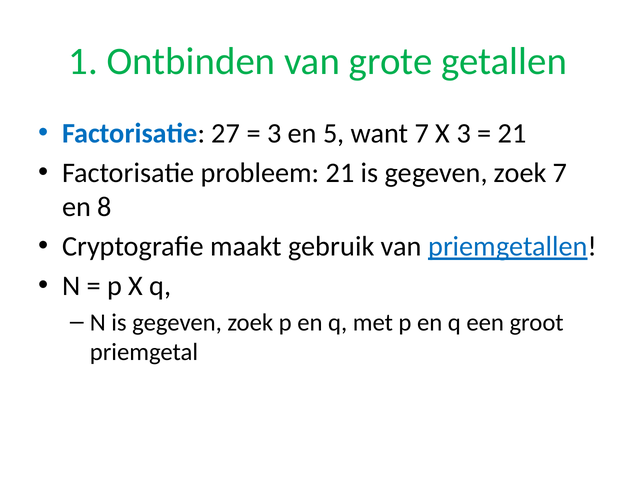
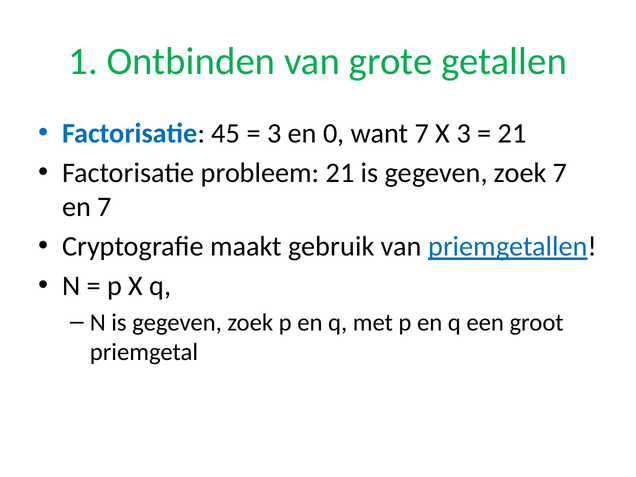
27: 27 -> 45
5: 5 -> 0
en 8: 8 -> 7
